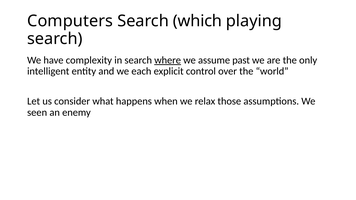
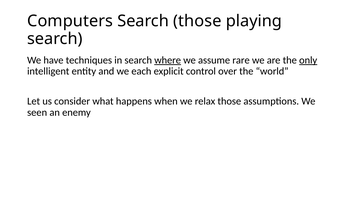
Search which: which -> those
complexity: complexity -> techniques
past: past -> rare
only underline: none -> present
